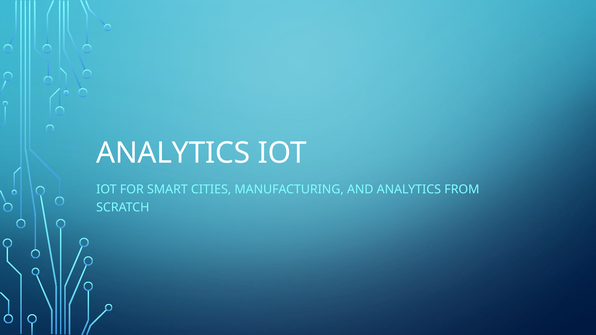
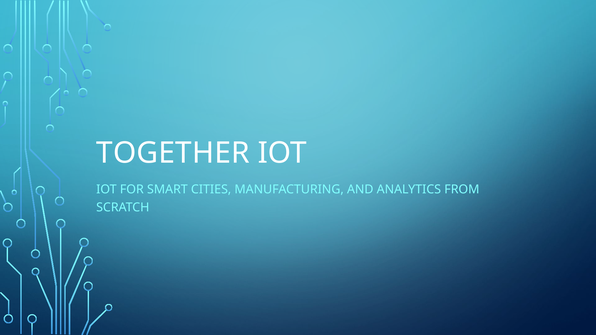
ANALYTICS at (173, 153): ANALYTICS -> TOGETHER
